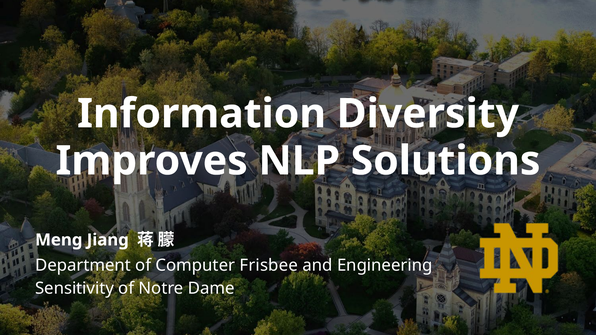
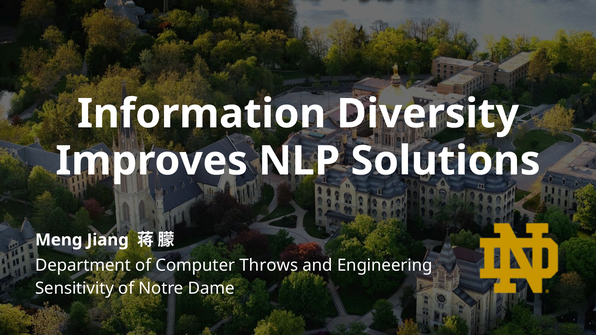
Frisbee: Frisbee -> Throws
